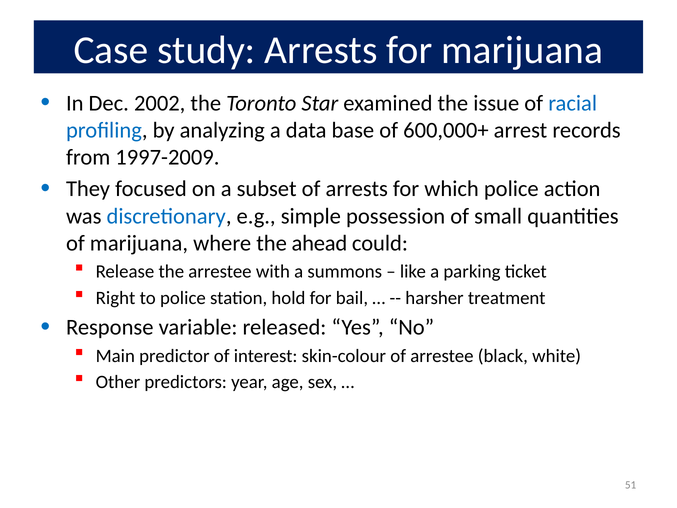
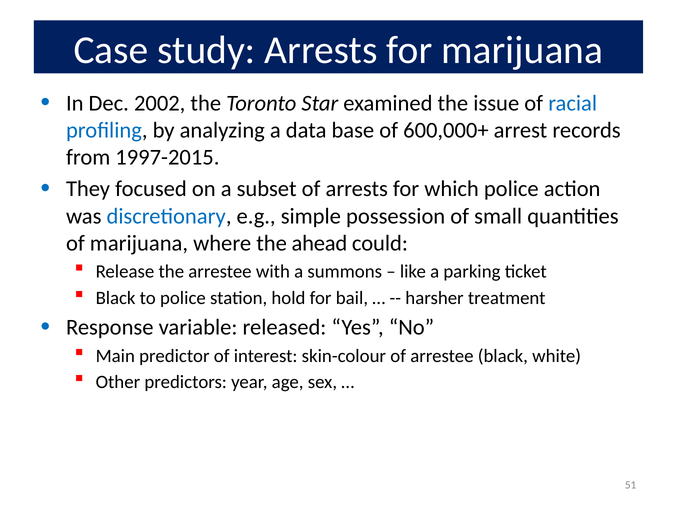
1997-2009: 1997-2009 -> 1997-2015
Right at (116, 298): Right -> Black
